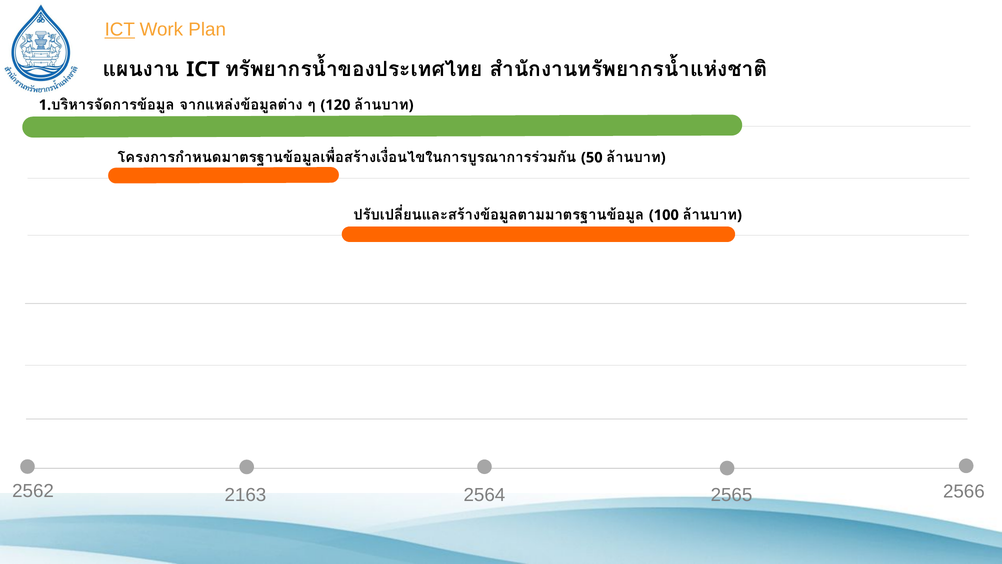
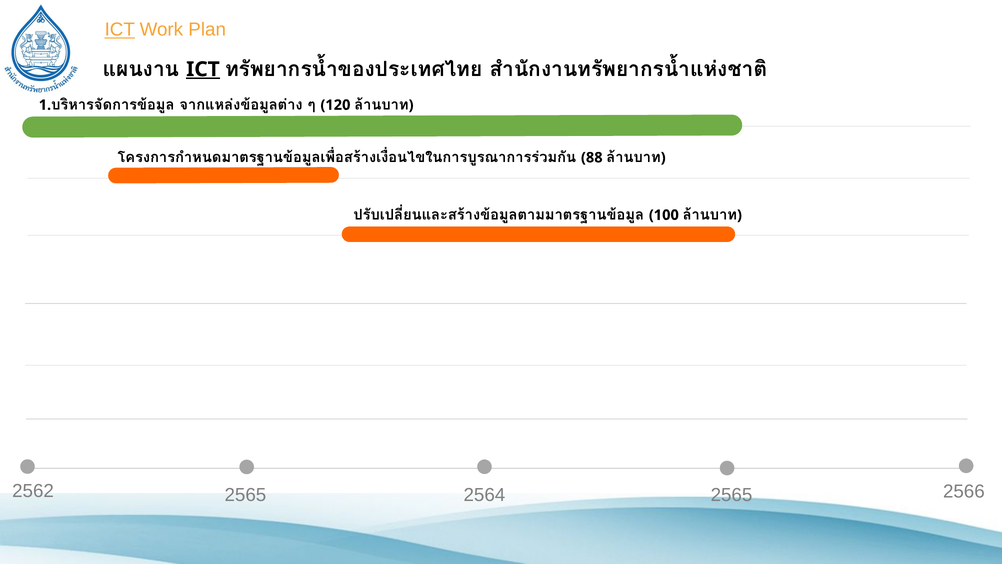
ICT at (203, 69) underline: none -> present
50: 50 -> 88
2562 2163: 2163 -> 2565
